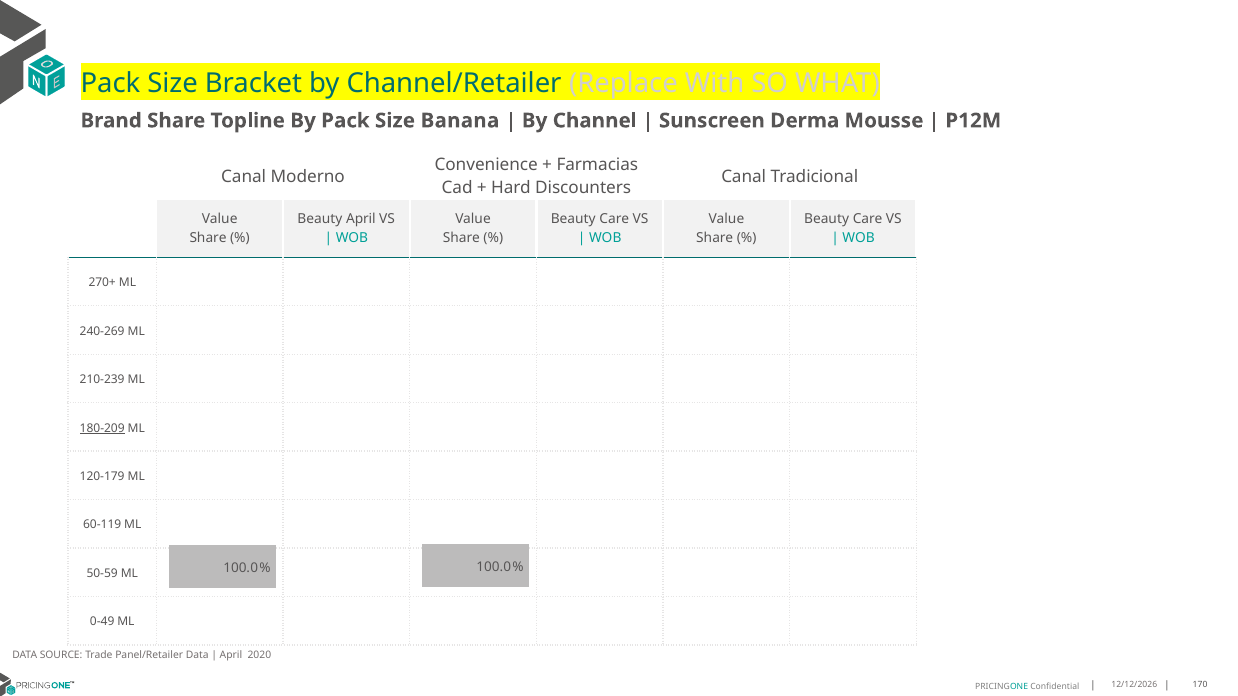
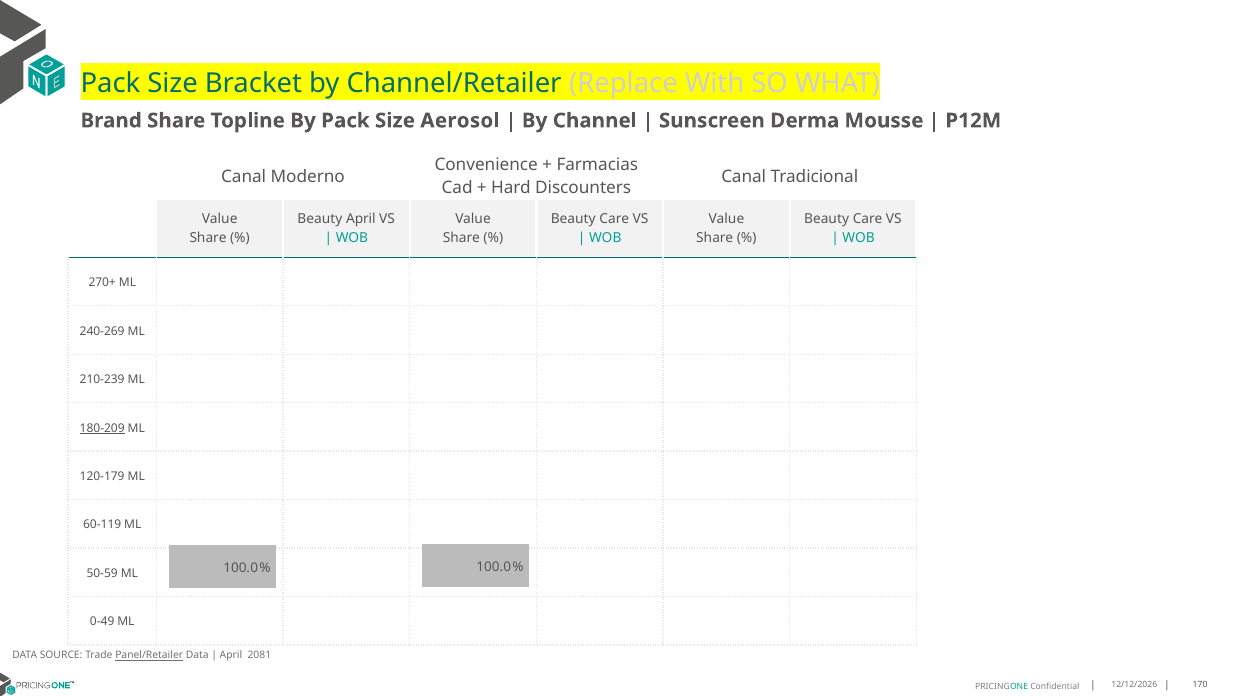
Banana: Banana -> Aerosol
Panel/Retailer underline: none -> present
2020: 2020 -> 2081
